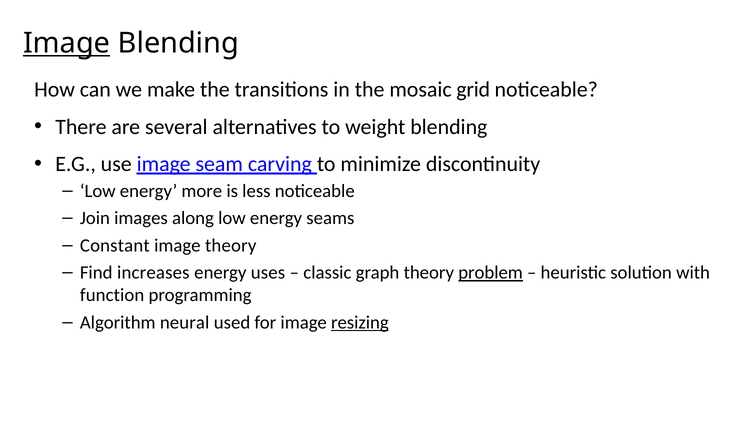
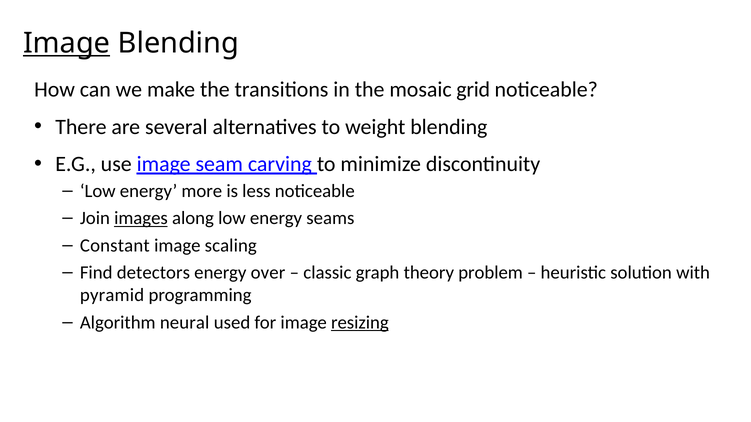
images underline: none -> present
image theory: theory -> scaling
increases: increases -> detectors
uses: uses -> over
problem underline: present -> none
function: function -> pyramid
